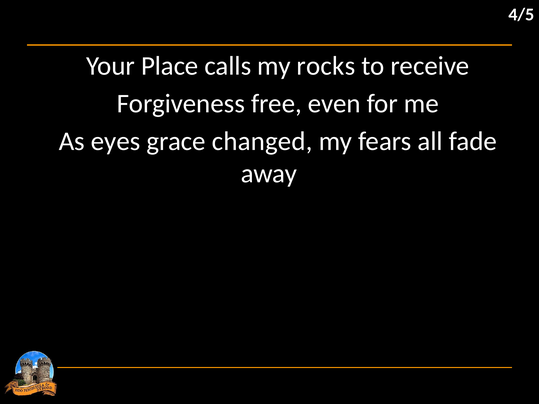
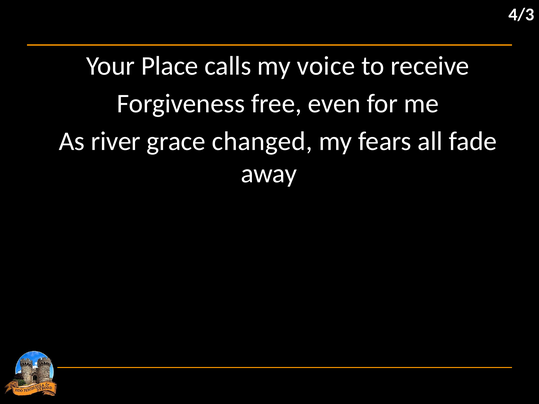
4/5: 4/5 -> 4/3
rocks: rocks -> voice
eyes: eyes -> river
